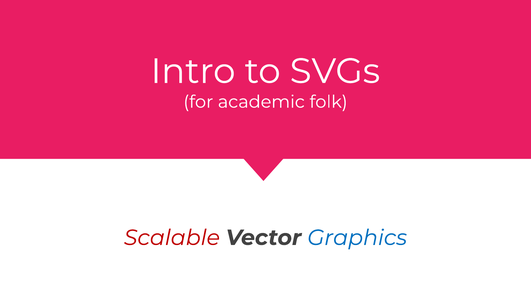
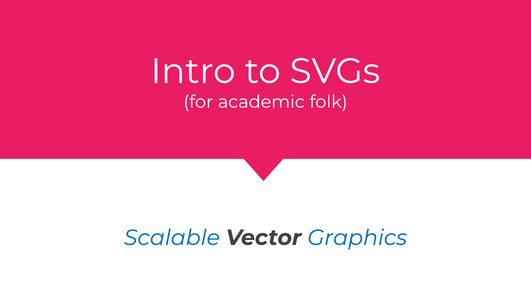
Scalable colour: red -> blue
